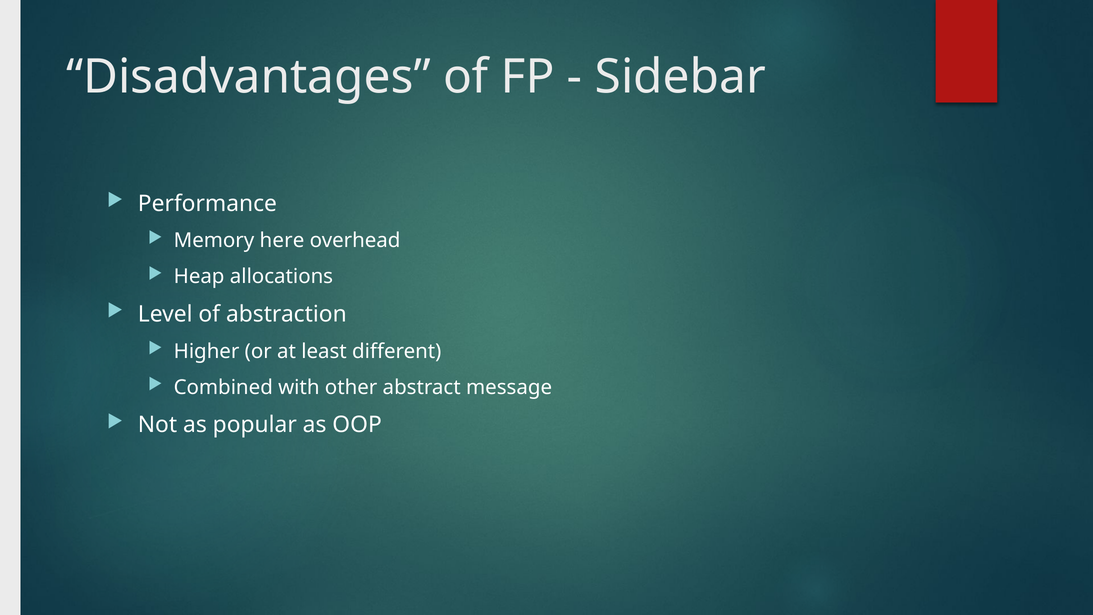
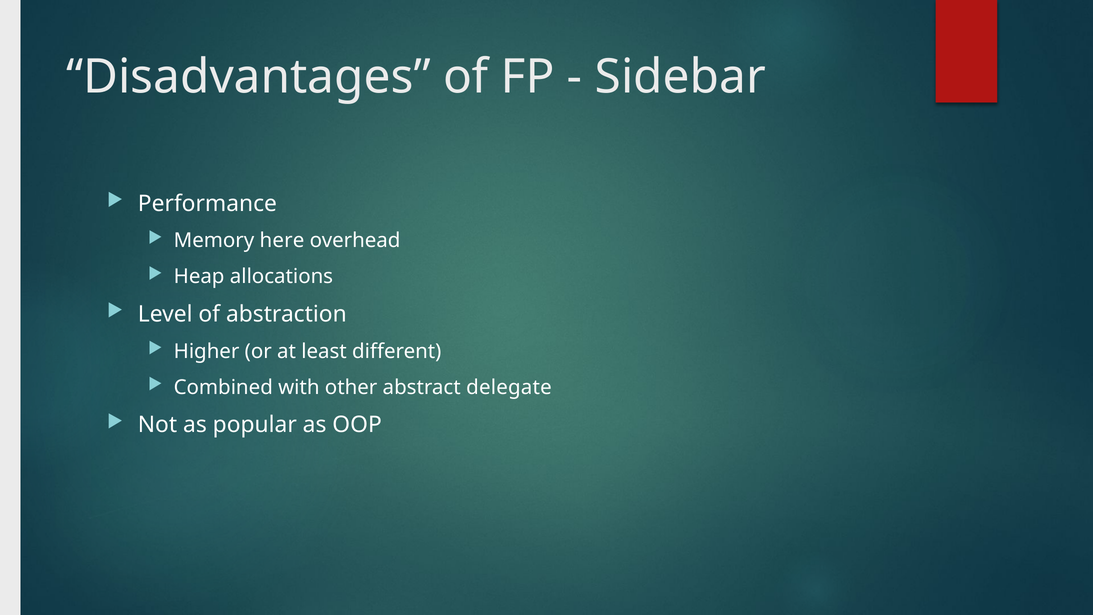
message: message -> delegate
